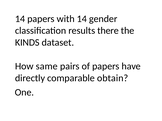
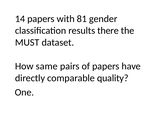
with 14: 14 -> 81
KINDS: KINDS -> MUST
obtain: obtain -> quality
